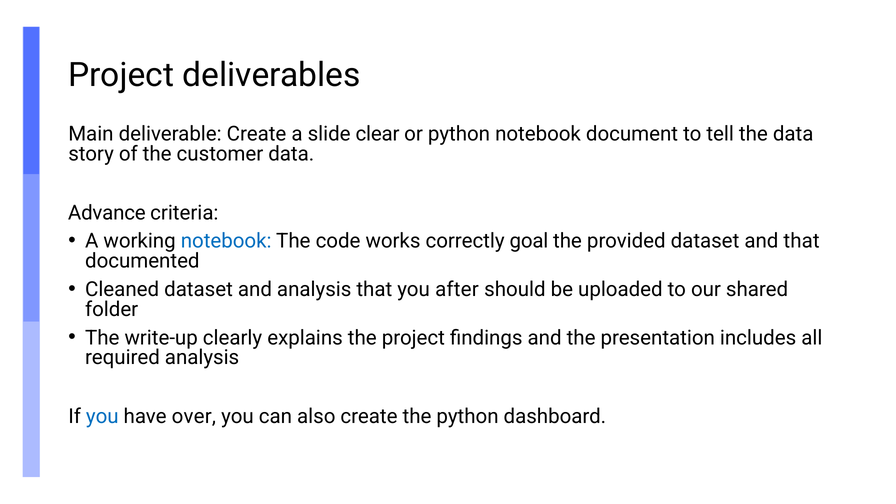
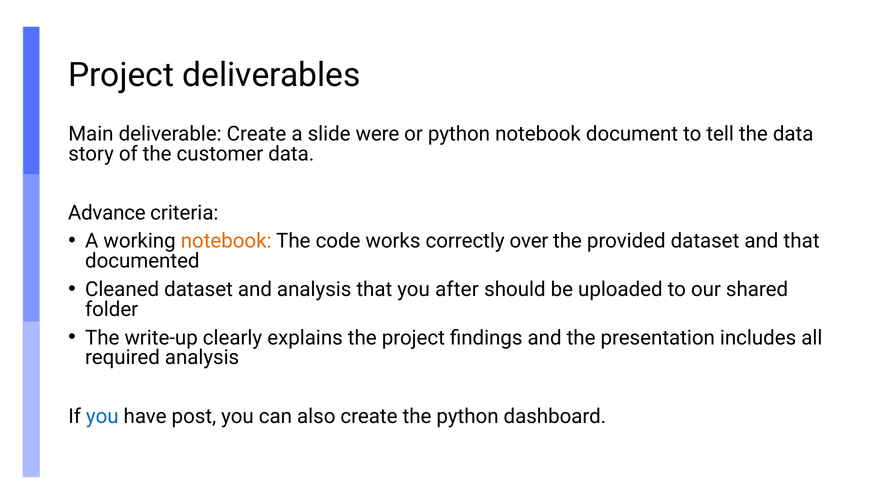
clear: clear -> were
notebook at (226, 241) colour: blue -> orange
goal: goal -> over
over: over -> post
